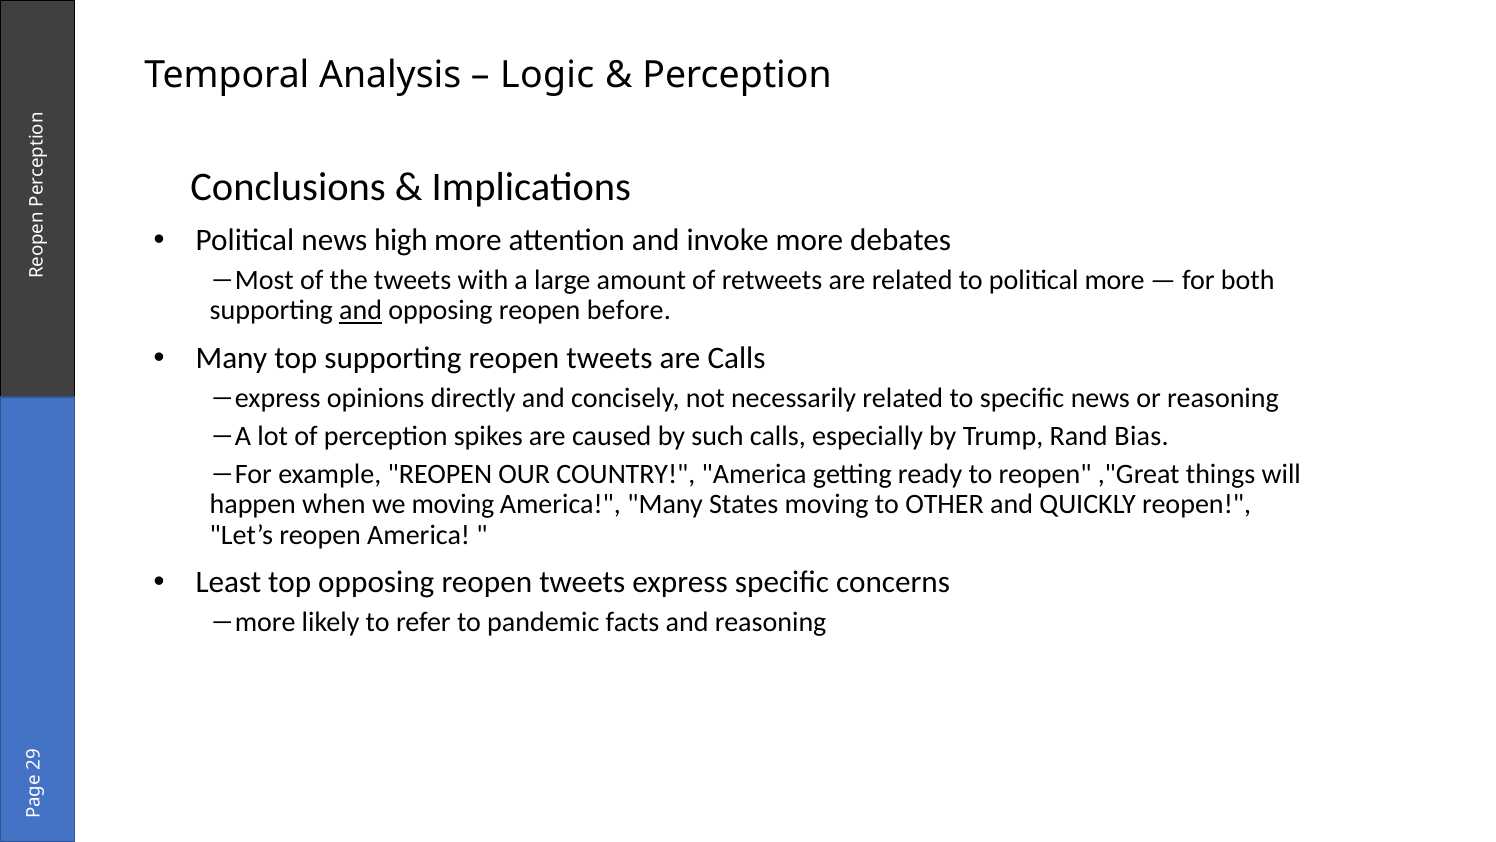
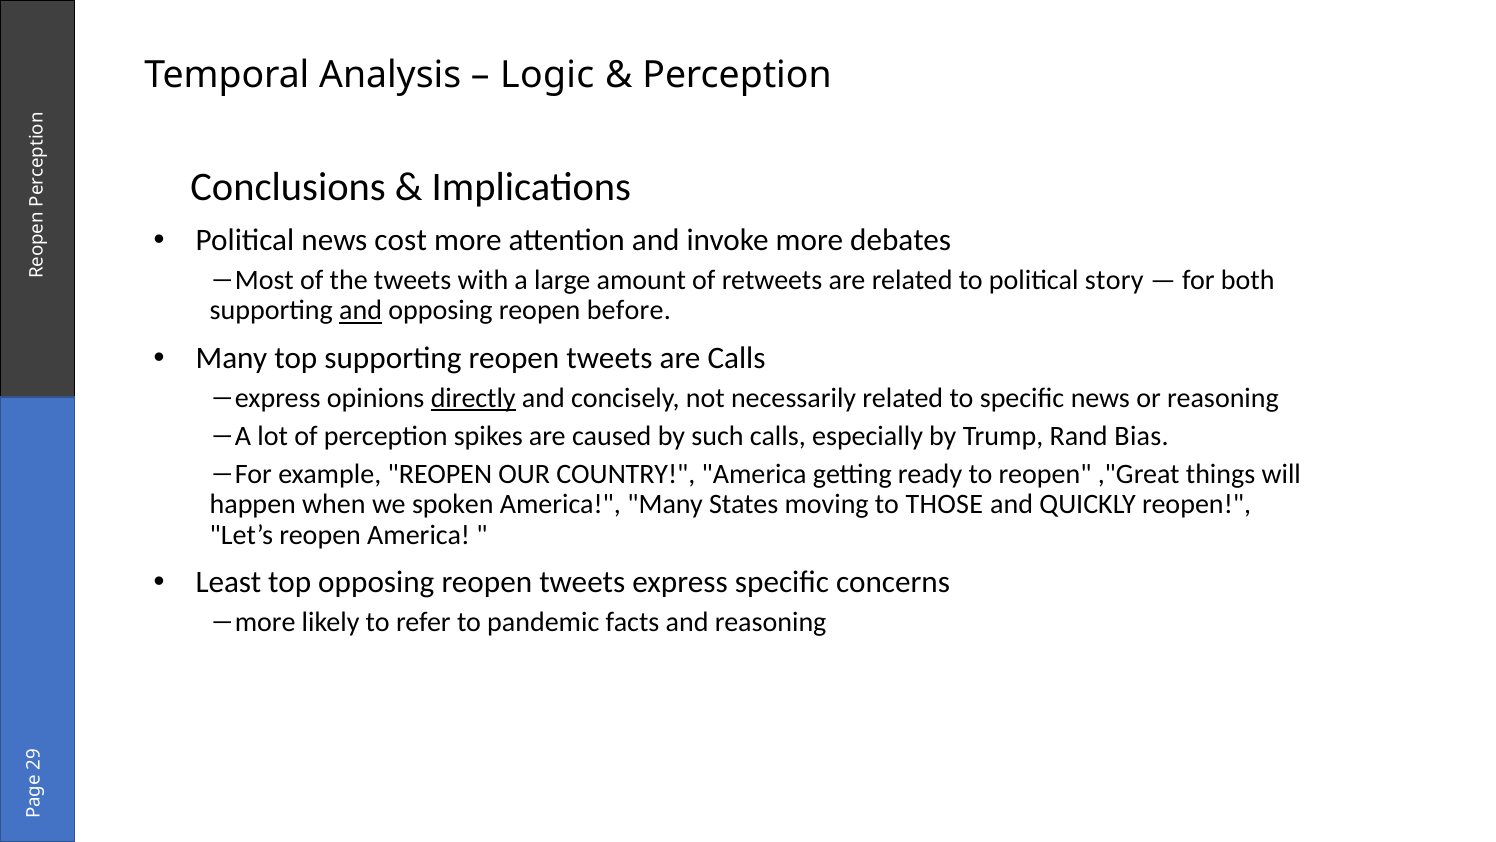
high: high -> cost
political more: more -> story
directly underline: none -> present
we moving: moving -> spoken
OTHER: OTHER -> THOSE
